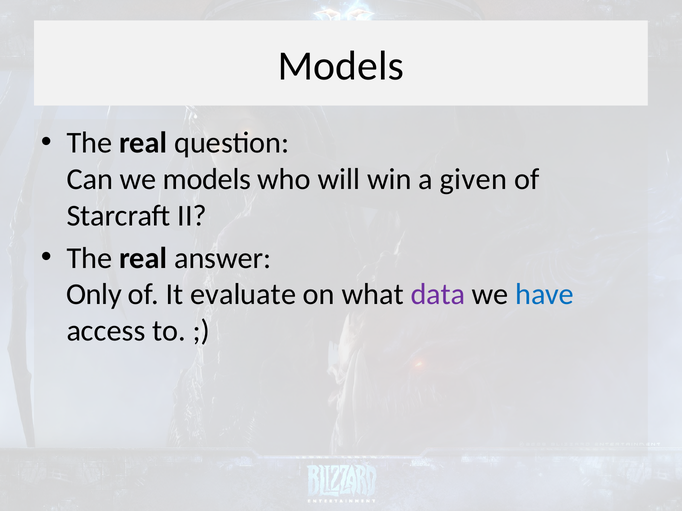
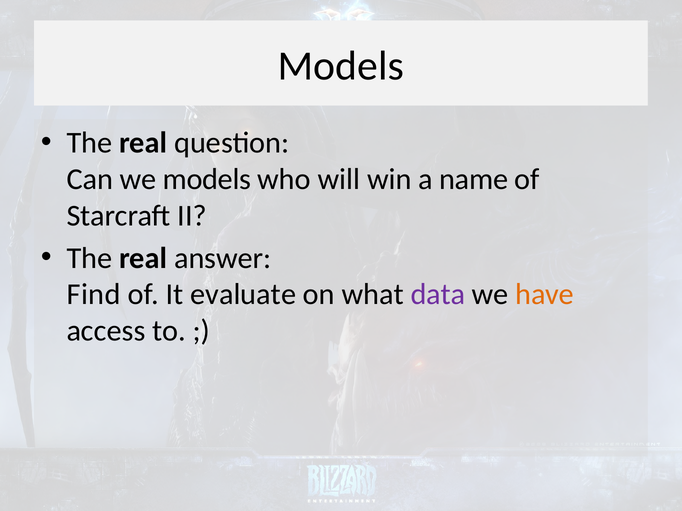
given: given -> name
Only: Only -> Find
have colour: blue -> orange
